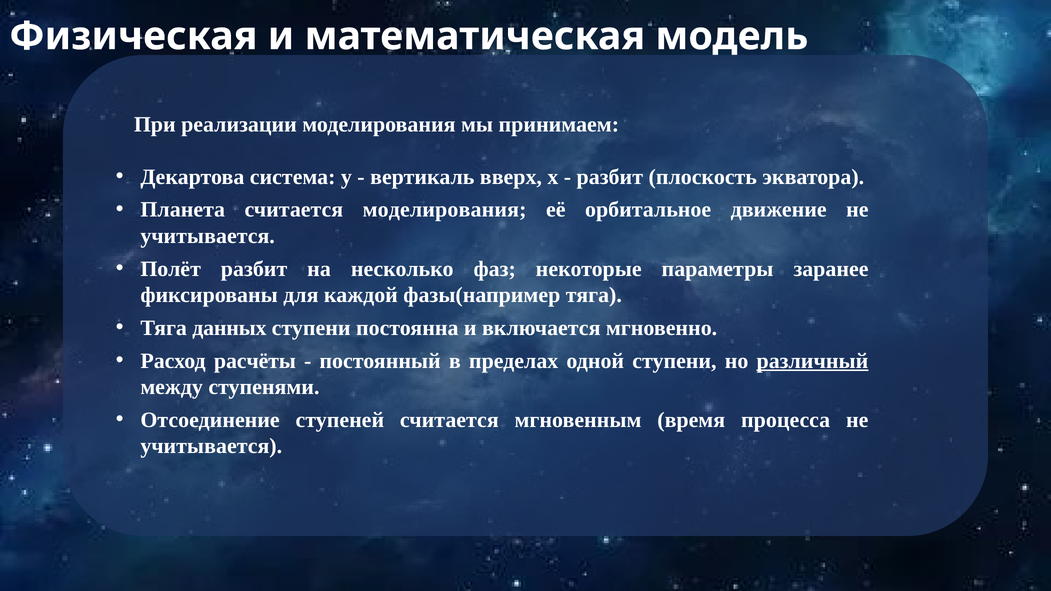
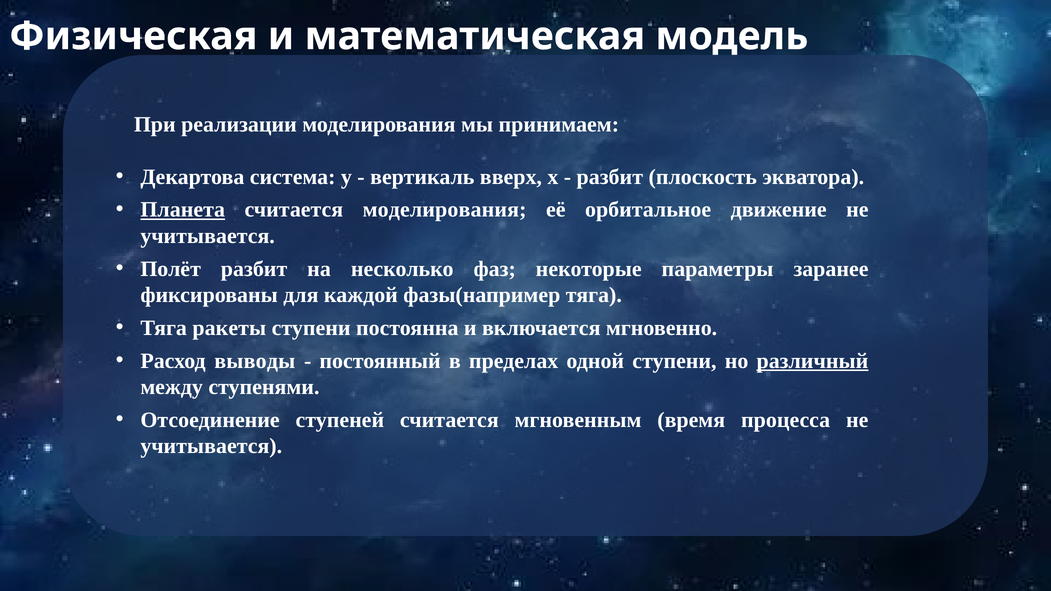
Планета underline: none -> present
данных: данных -> ракеты
расчёты: расчёты -> выводы
